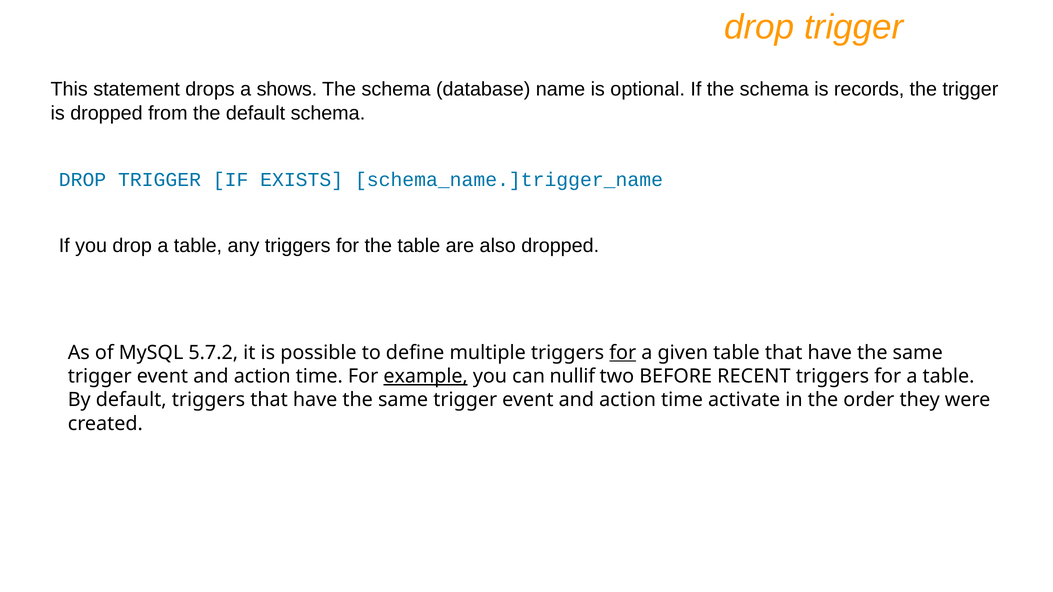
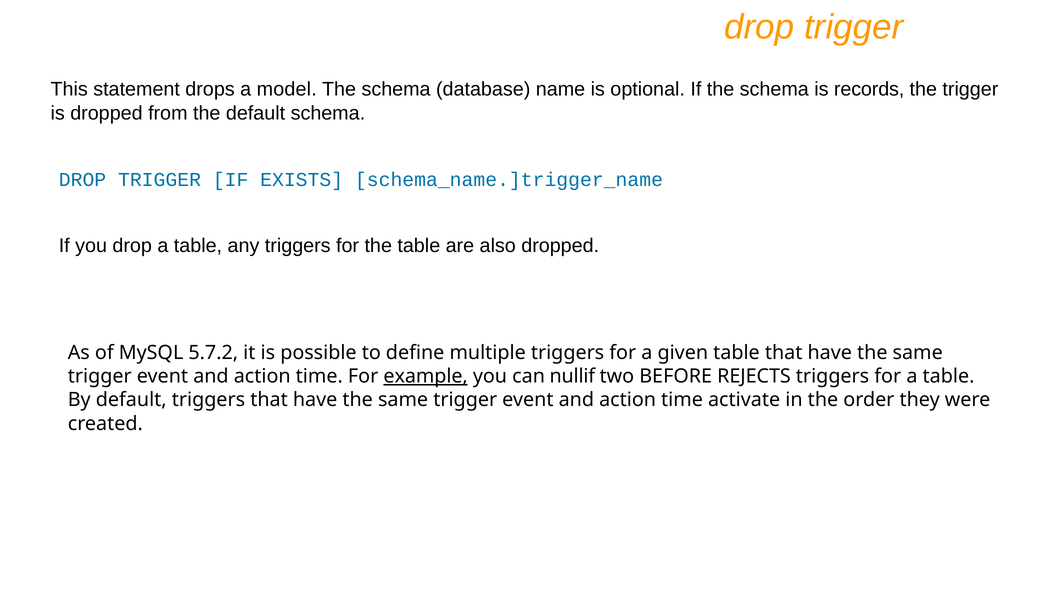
shows: shows -> model
for at (623, 353) underline: present -> none
RECENT: RECENT -> REJECTS
